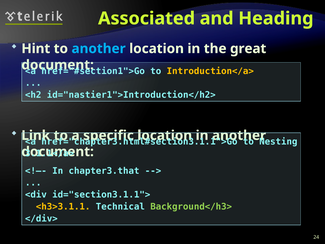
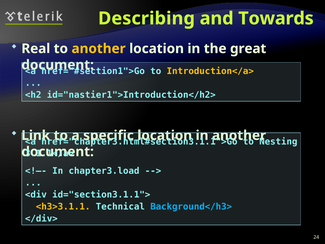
Associated: Associated -> Describing
Heading: Heading -> Towards
Hint: Hint -> Real
another at (99, 49) colour: light blue -> yellow
chapter3.that: chapter3.that -> chapter3.load
Background</h3> colour: light green -> light blue
